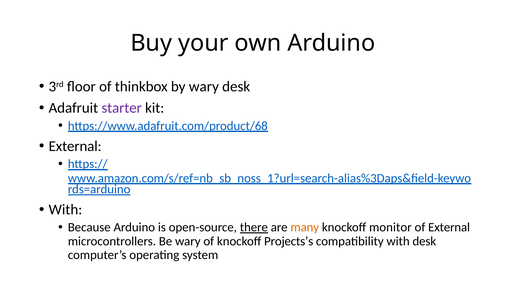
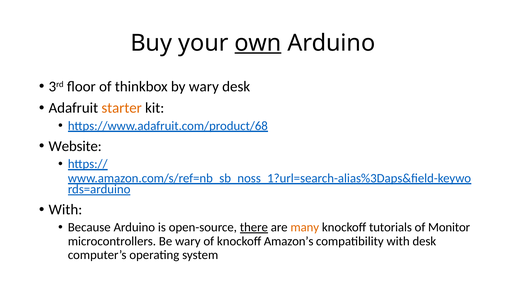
own underline: none -> present
starter colour: purple -> orange
External at (75, 146): External -> Website
monitor: monitor -> tutorials
of External: External -> Monitor
Projects’s: Projects’s -> Amazon’s
